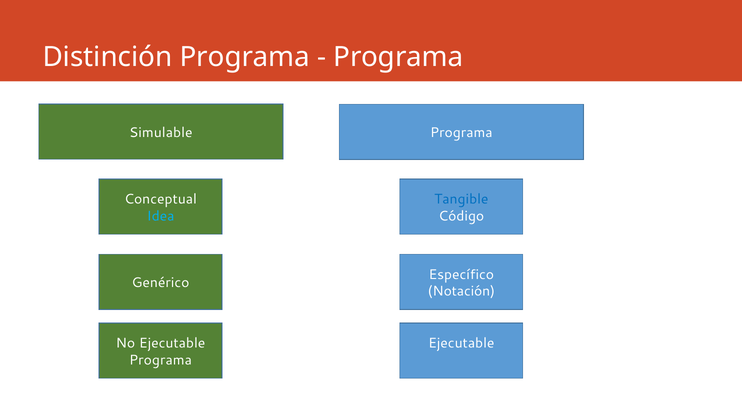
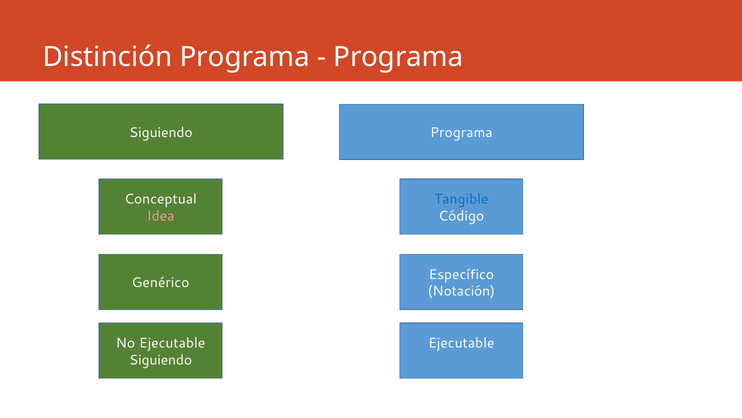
Simulable at (161, 132): Simulable -> Siguiendo
Idea colour: light blue -> pink
Programa at (160, 359): Programa -> Siguiendo
